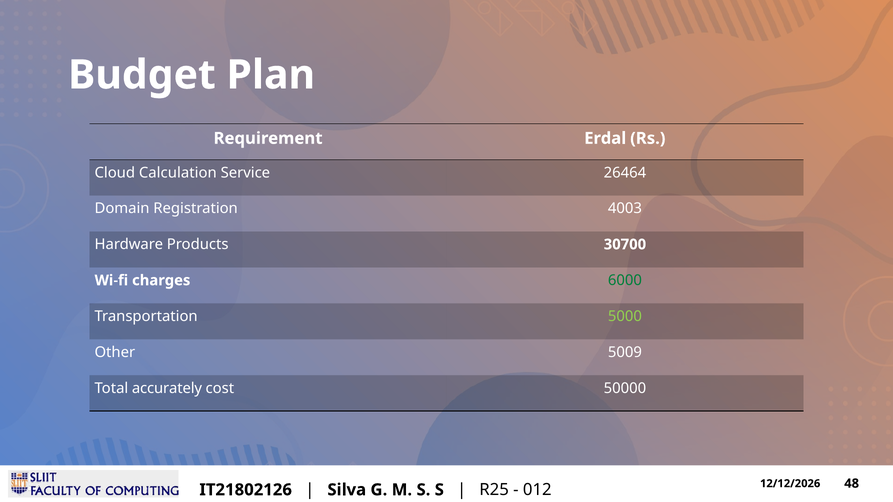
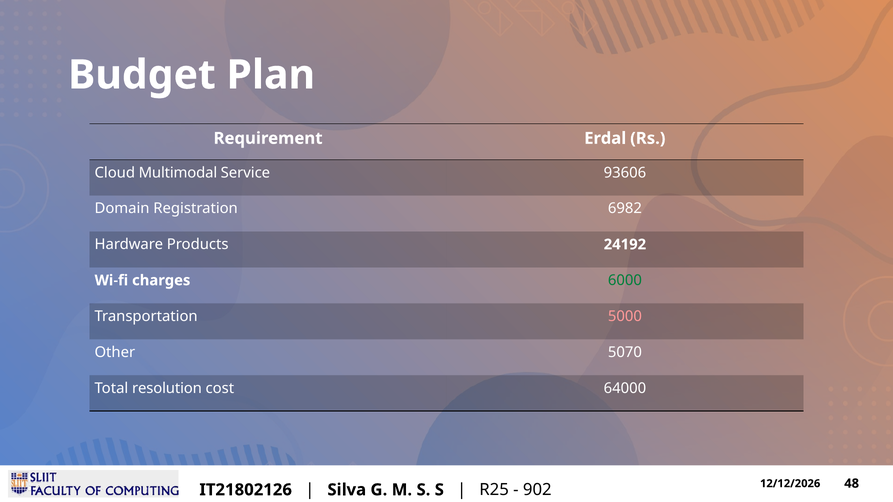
Calculation: Calculation -> Multimodal
26464: 26464 -> 93606
4003: 4003 -> 6982
30700: 30700 -> 24192
5000 colour: light green -> pink
5009: 5009 -> 5070
accurately: accurately -> resolution
50000: 50000 -> 64000
012: 012 -> 902
